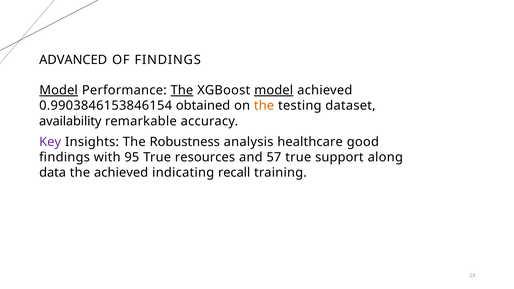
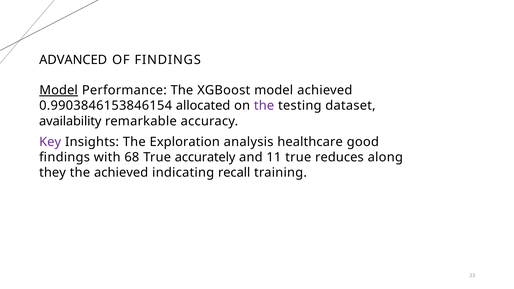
The at (182, 90) underline: present -> none
model at (274, 90) underline: present -> none
obtained: obtained -> allocated
the at (264, 106) colour: orange -> purple
Robustness: Robustness -> Exploration
95: 95 -> 68
resources: resources -> accurately
57: 57 -> 11
support: support -> reduces
data: data -> they
